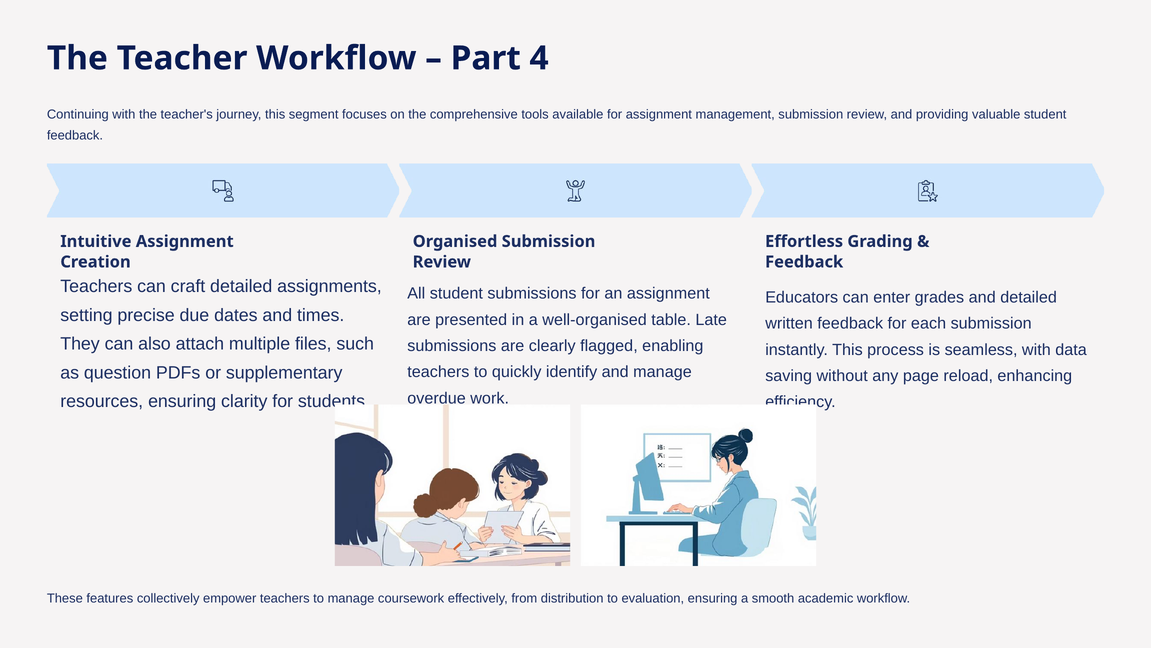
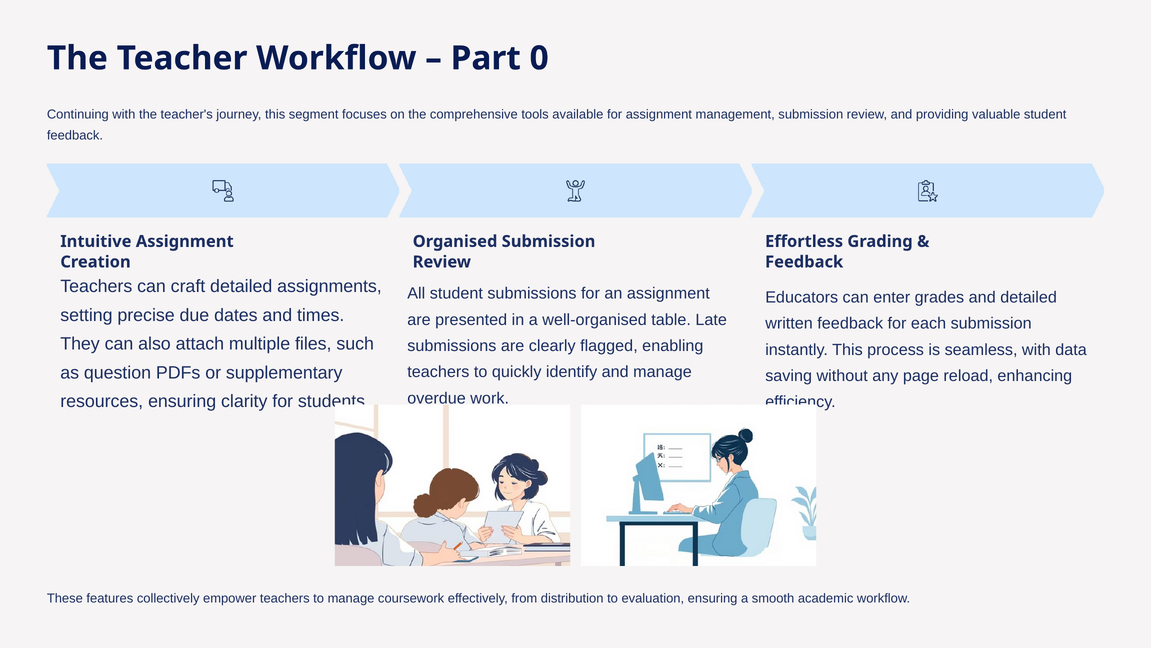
4: 4 -> 0
